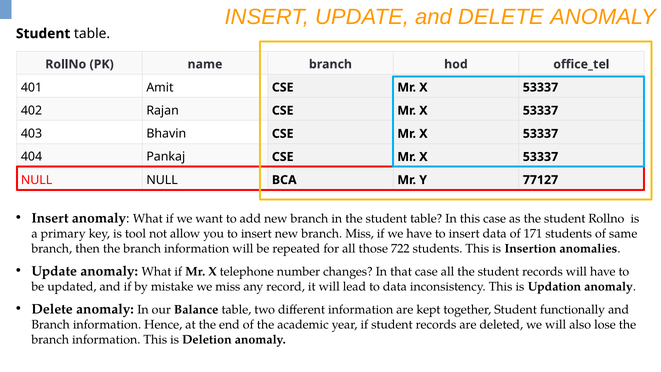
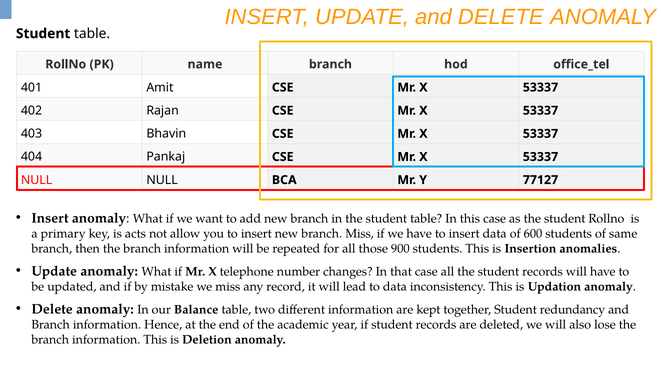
tool: tool -> acts
171: 171 -> 600
722: 722 -> 900
functionally: functionally -> redundancy
